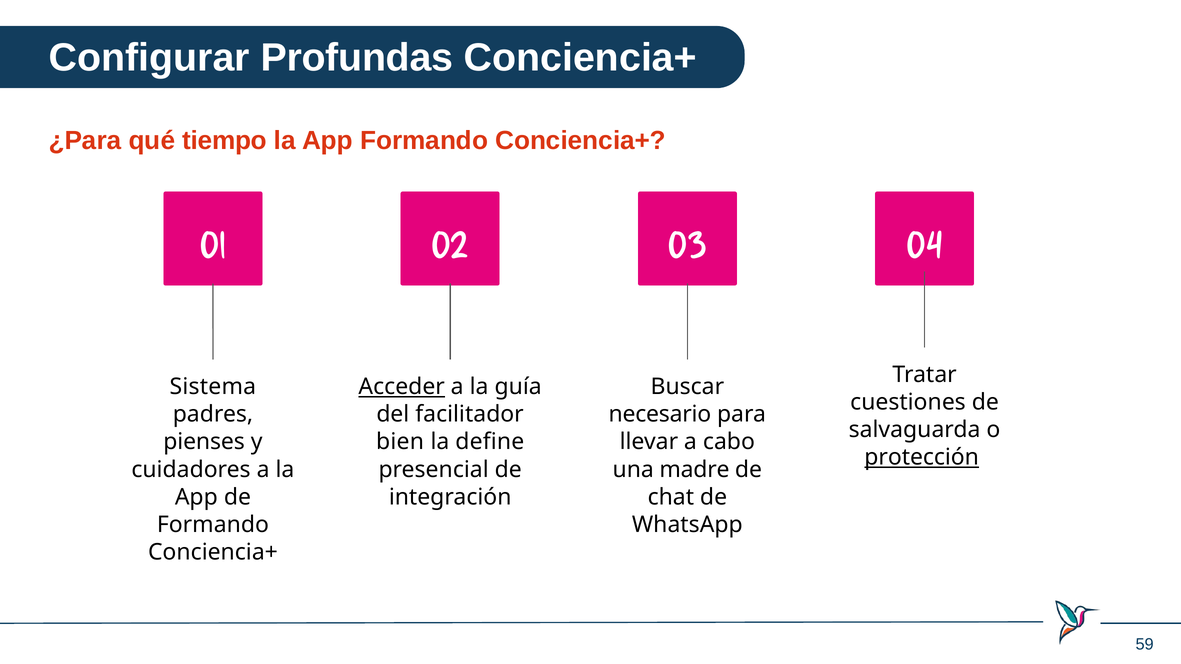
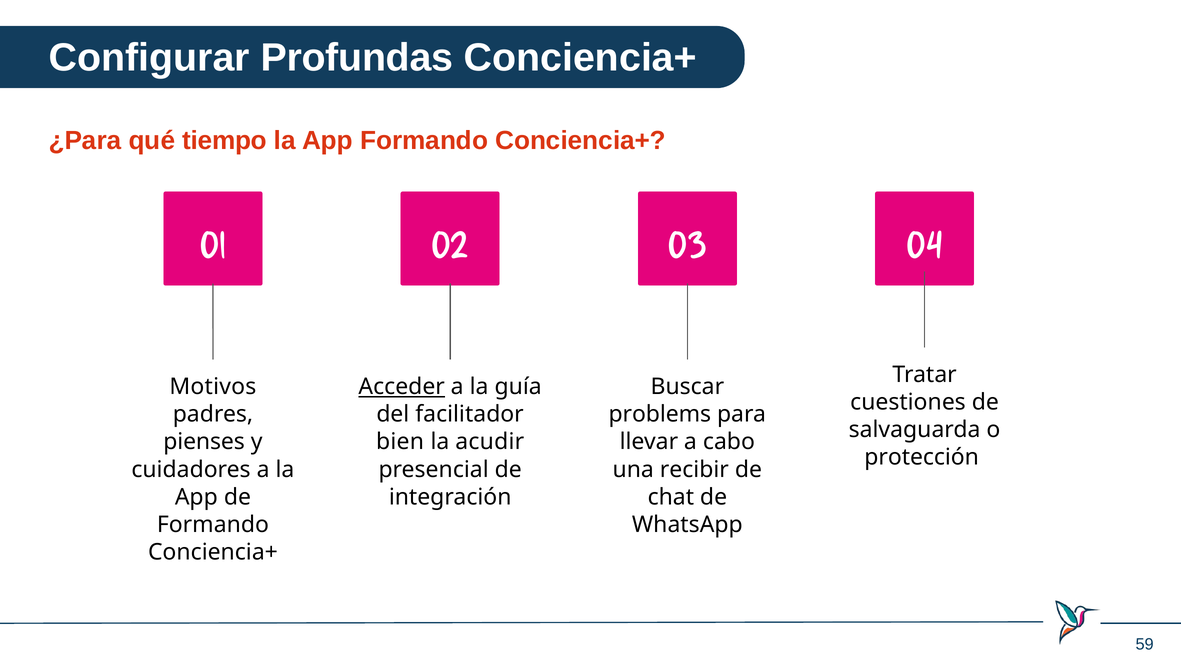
Sistema: Sistema -> Motivos
necesario: necesario -> problems
define: define -> acudir
protección underline: present -> none
madre: madre -> recibir
